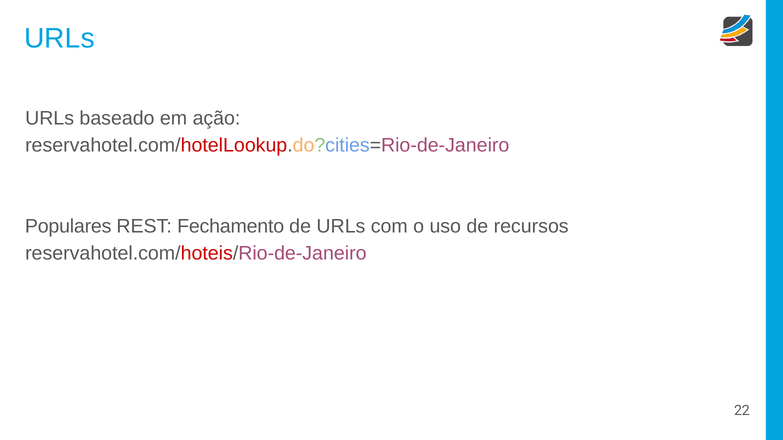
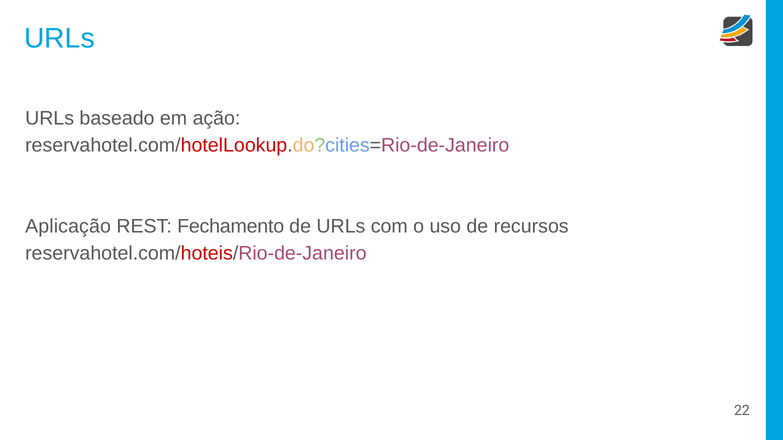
Populares: Populares -> Aplicação
